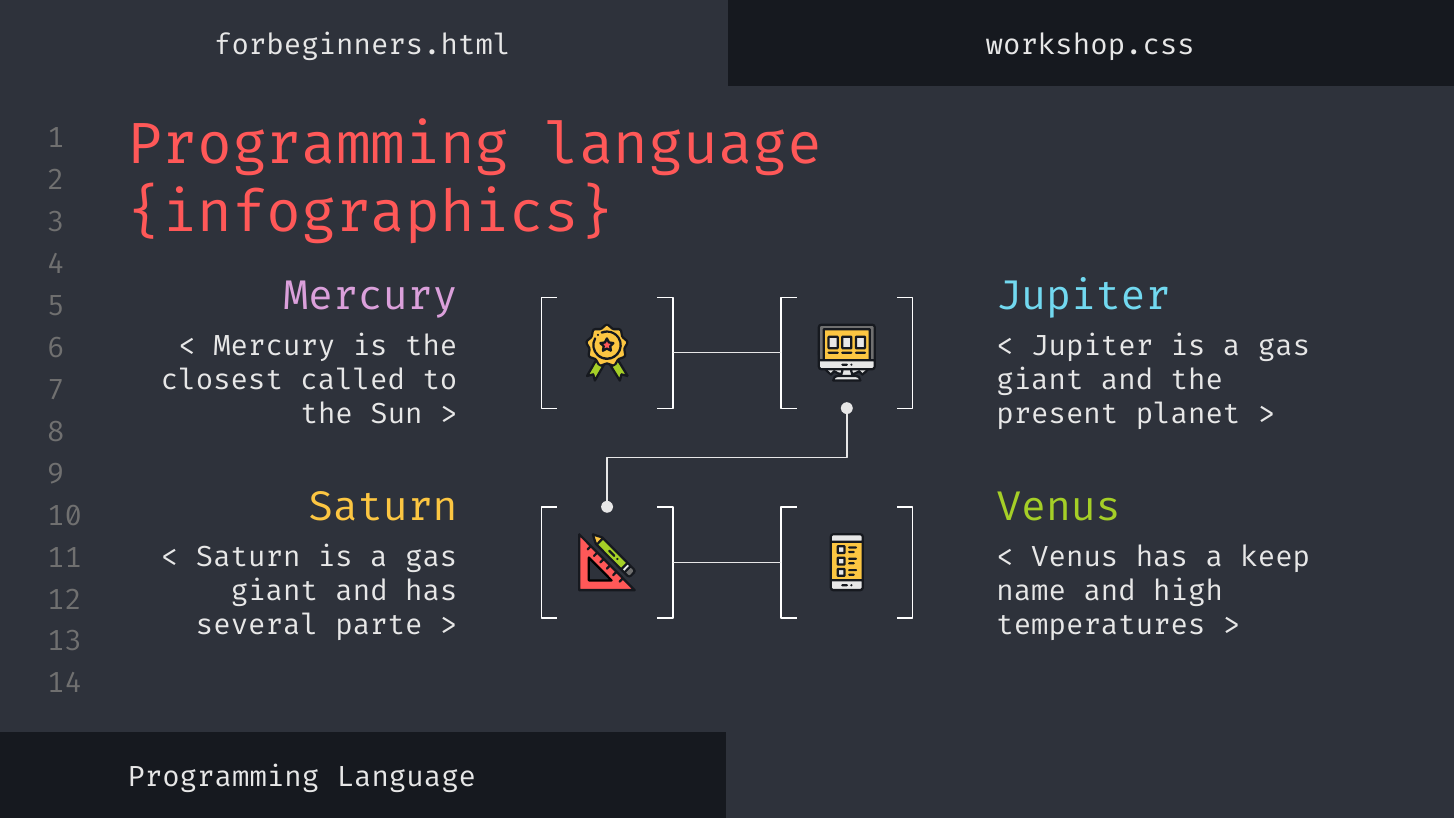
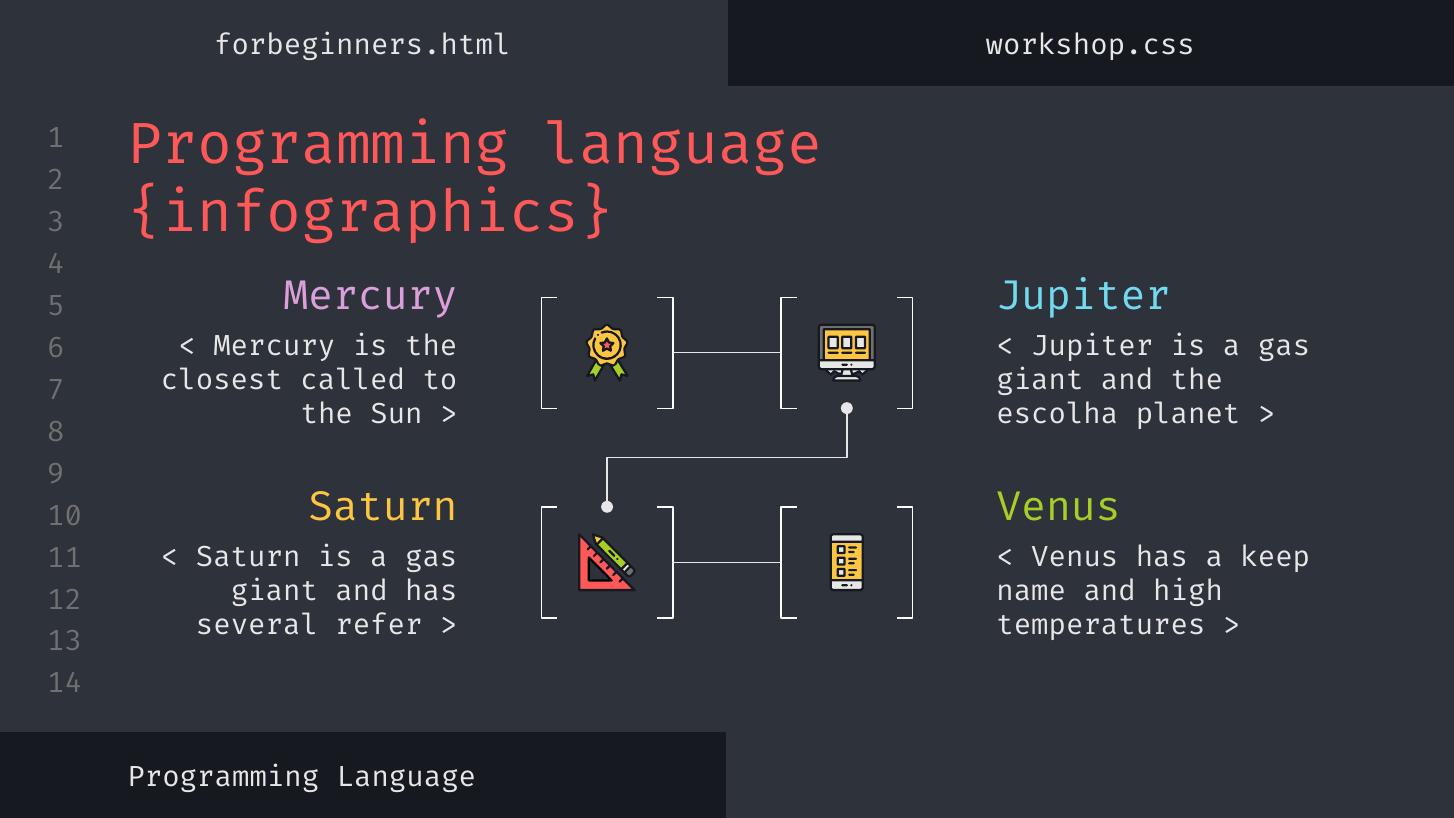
present: present -> escolha
parte: parte -> refer
